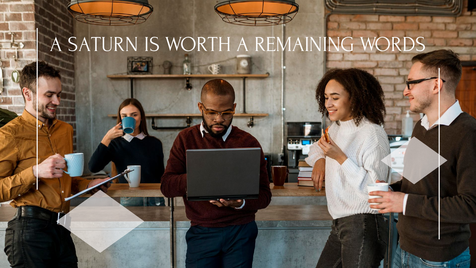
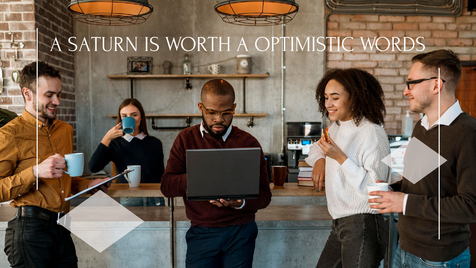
REMAINING: REMAINING -> OPTIMISTIC
